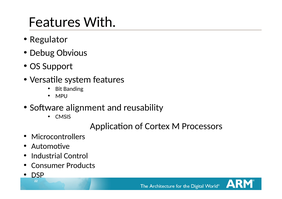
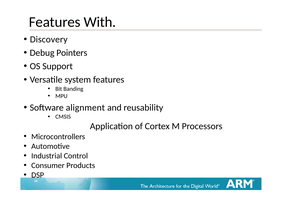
Regulator: Regulator -> Discovery
Obvious: Obvious -> Pointers
